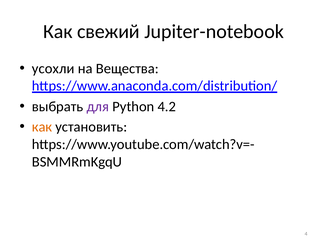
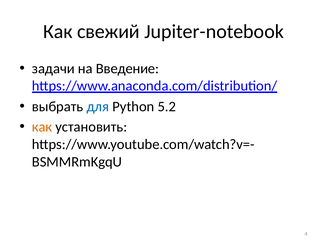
усохли: усохли -> задачи
Вещества: Вещества -> Введение
для colour: purple -> blue
4.2: 4.2 -> 5.2
